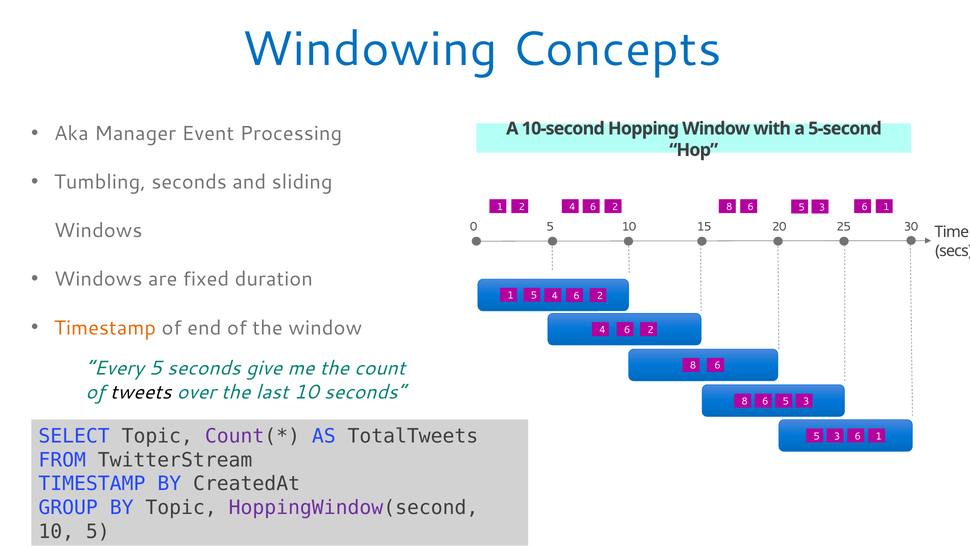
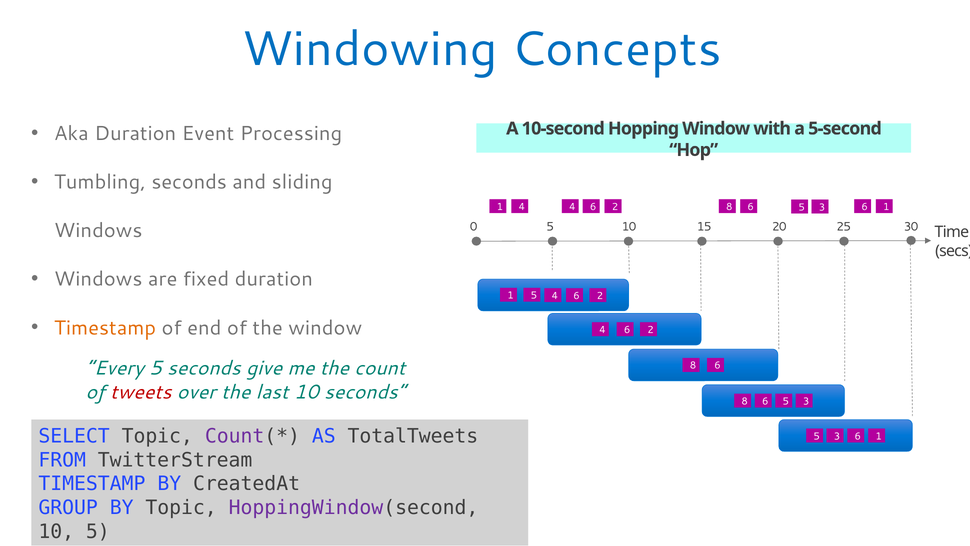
Aka Manager: Manager -> Duration
1 2: 2 -> 4
tweets colour: black -> red
